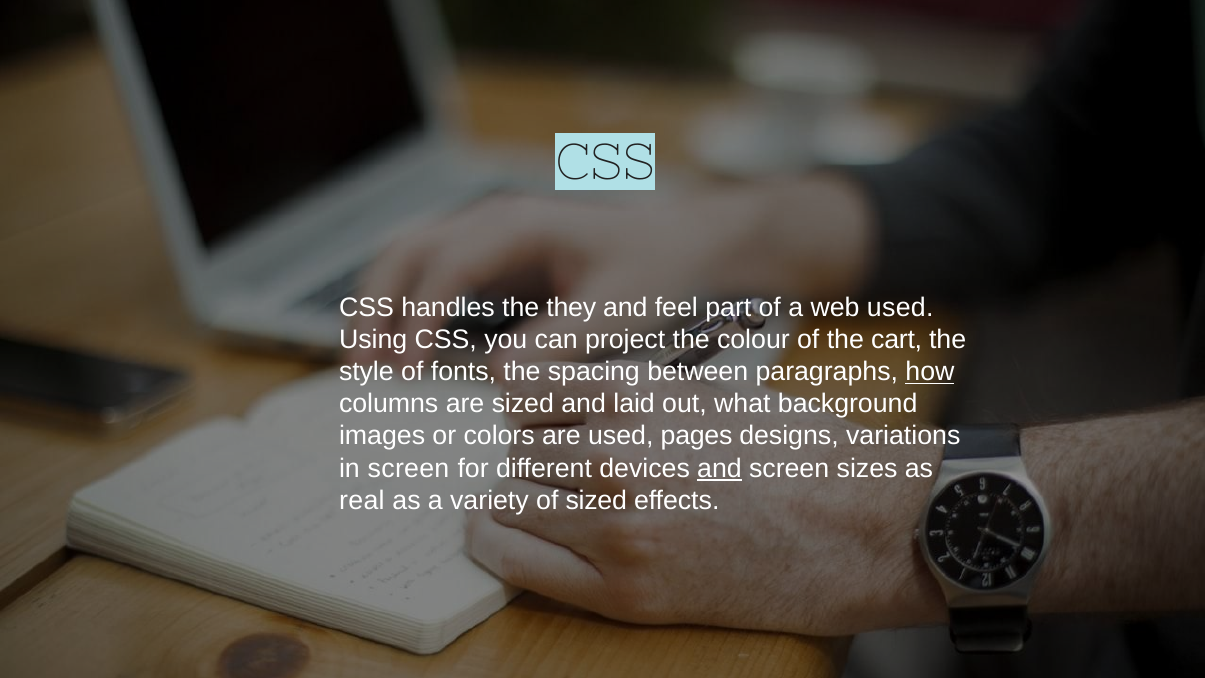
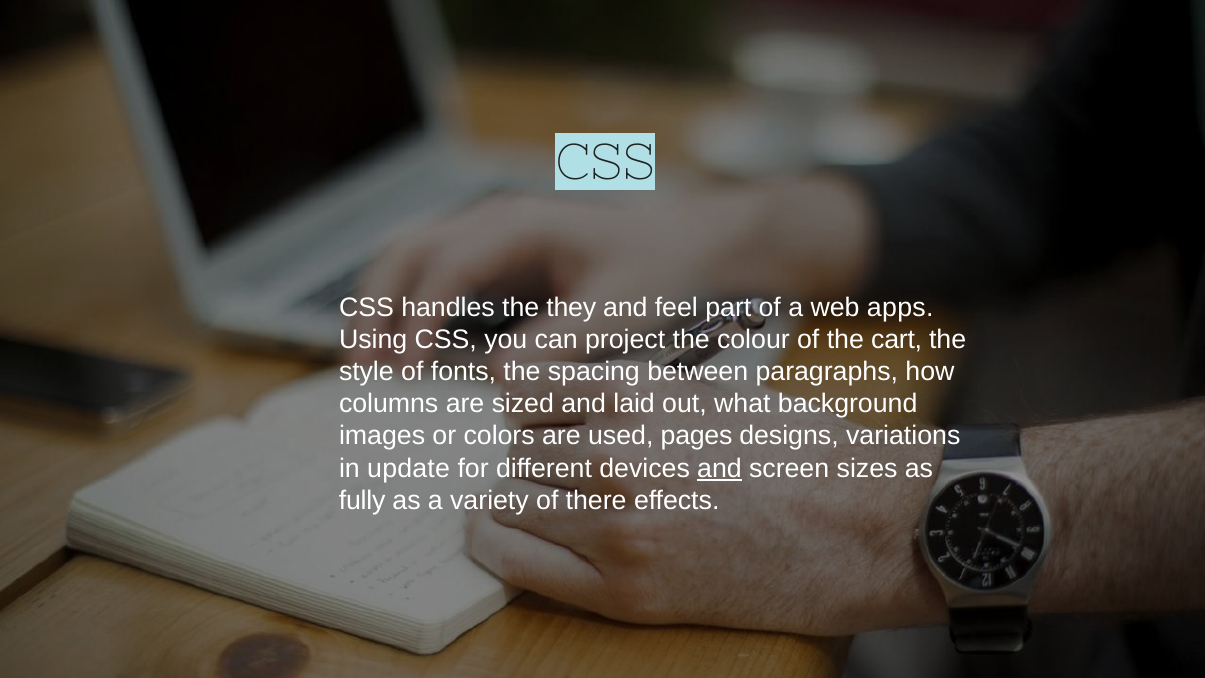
web used: used -> apps
how underline: present -> none
in screen: screen -> update
real: real -> fully
of sized: sized -> there
